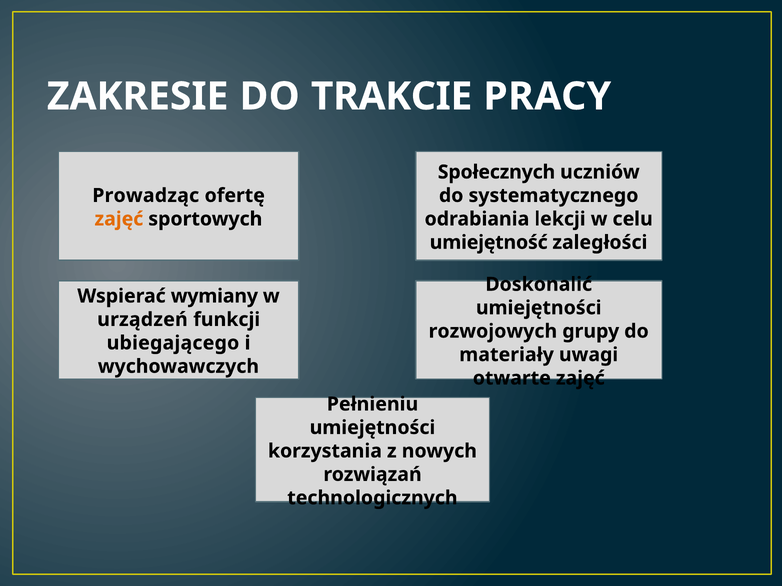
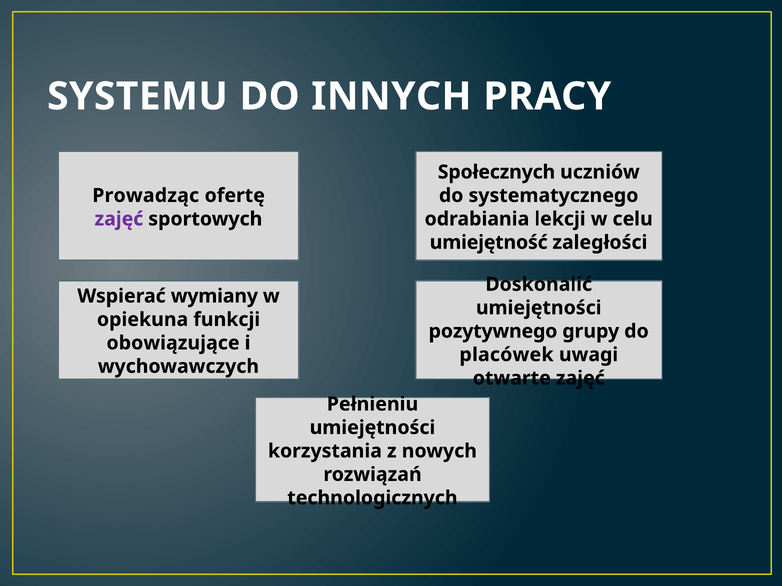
ZAKRESIE: ZAKRESIE -> SYSTEMU
TRAKCIE: TRAKCIE -> INNYCH
zajęć at (119, 219) colour: orange -> purple
urządzeń: urządzeń -> opiekuna
rozwojowych: rozwojowych -> pozytywnego
ubiegającego: ubiegającego -> obowiązujące
materiały: materiały -> placówek
